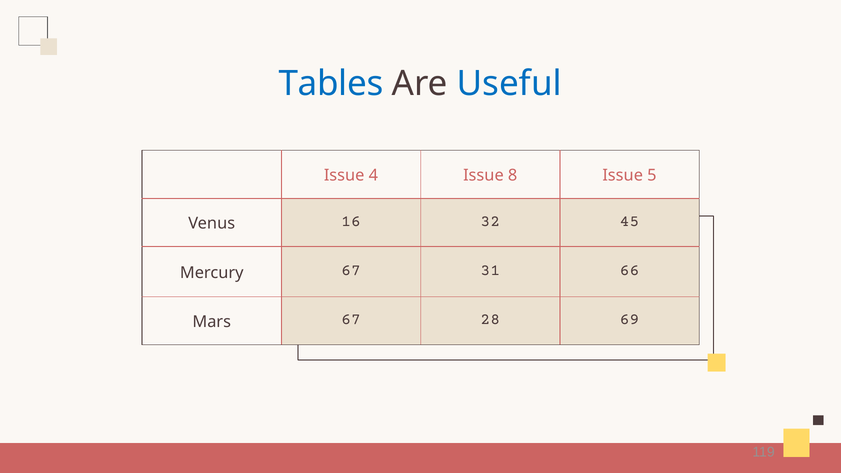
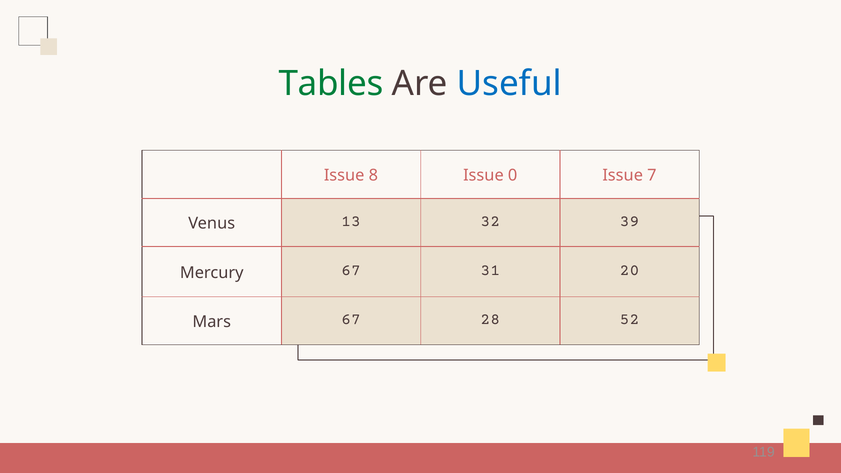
Tables colour: blue -> green
4: 4 -> 8
8: 8 -> 0
5: 5 -> 7
16: 16 -> 13
45: 45 -> 39
66: 66 -> 20
69: 69 -> 52
